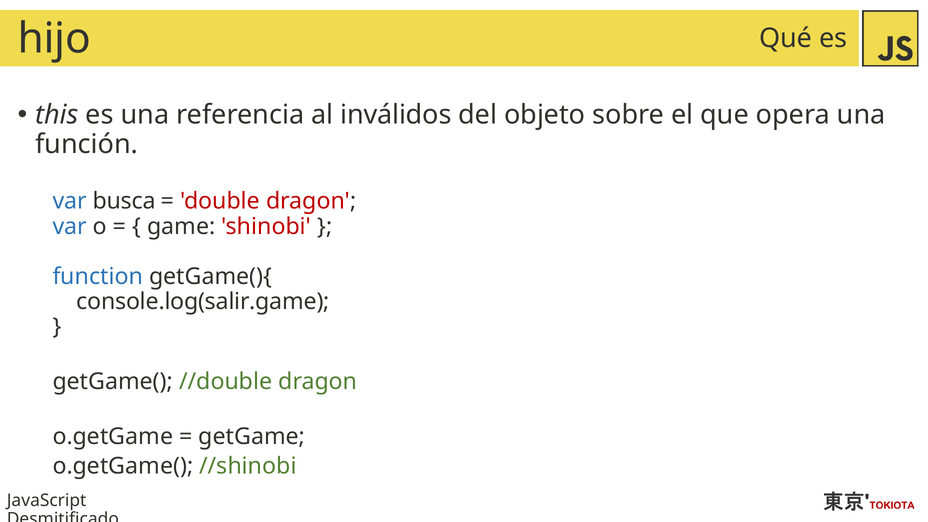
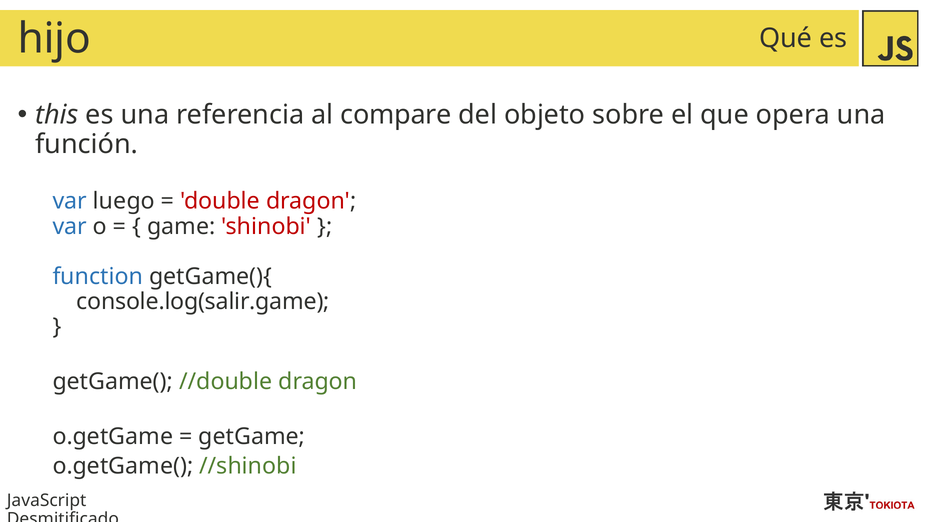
inválidos: inválidos -> compare
busca: busca -> luego
